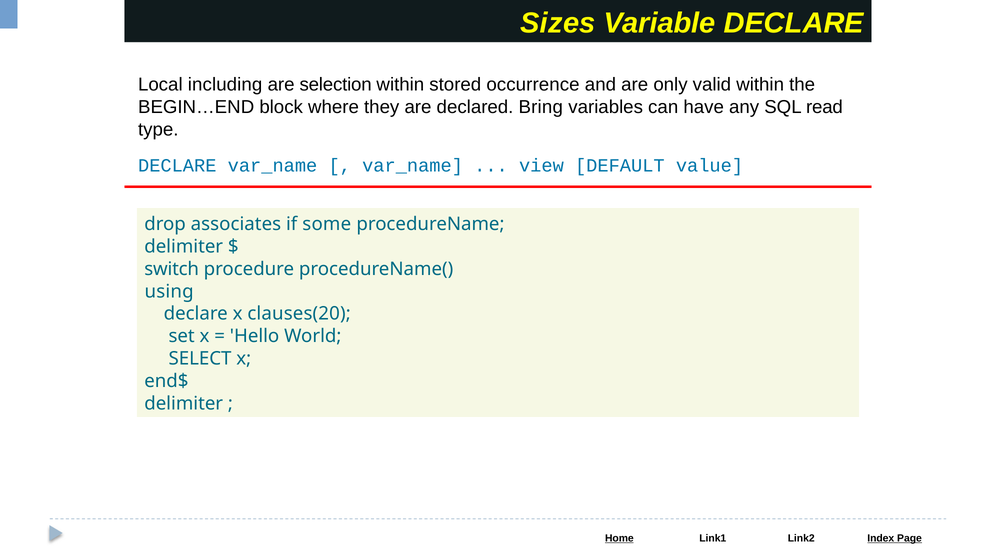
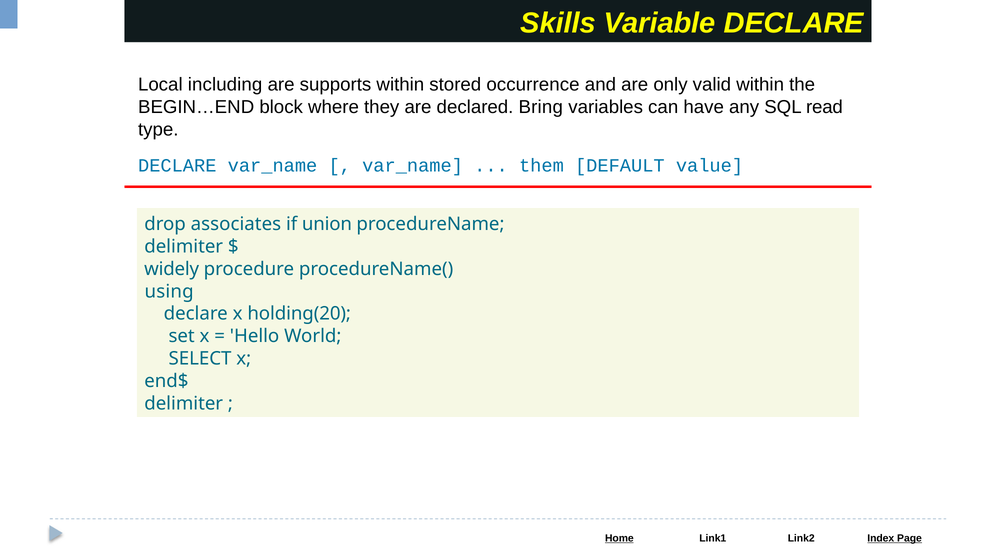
Sizes: Sizes -> Skills
selection: selection -> supports
view: view -> them
some: some -> union
switch: switch -> widely
clauses(20: clauses(20 -> holding(20
